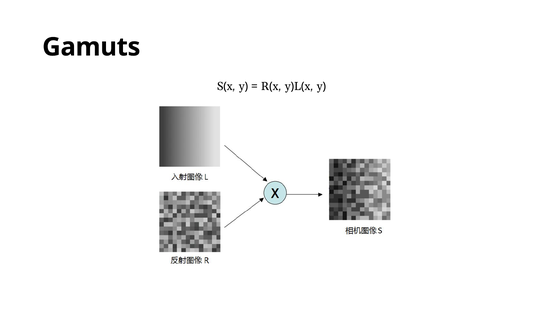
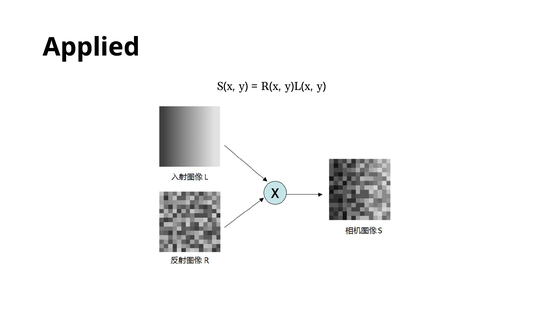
Gamuts: Gamuts -> Applied
